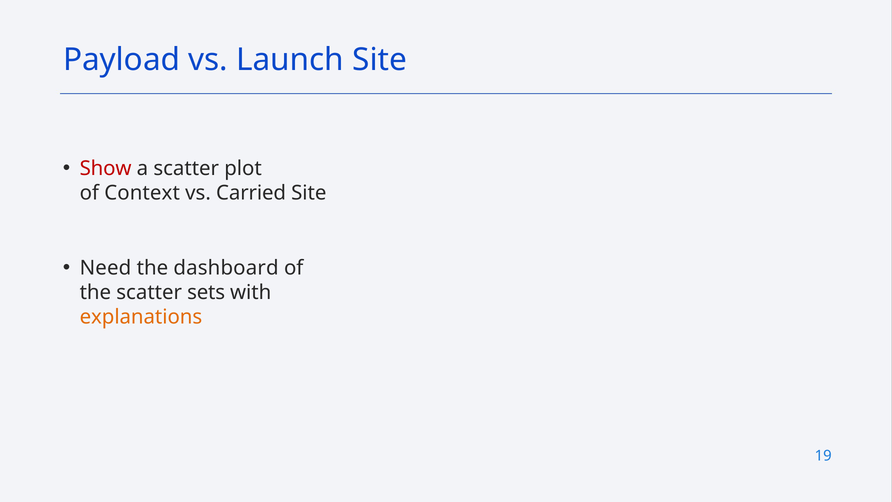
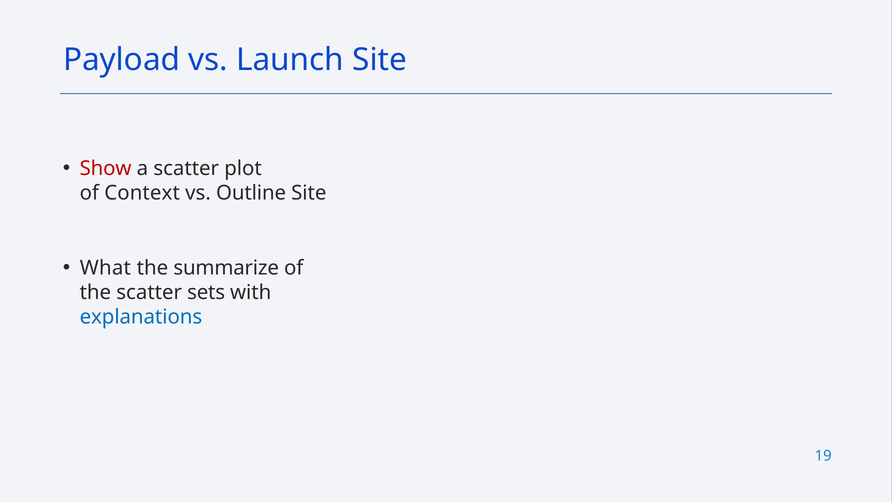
Carried: Carried -> Outline
Need: Need -> What
dashboard: dashboard -> summarize
explanations colour: orange -> blue
